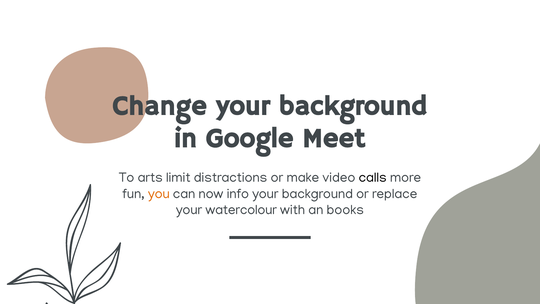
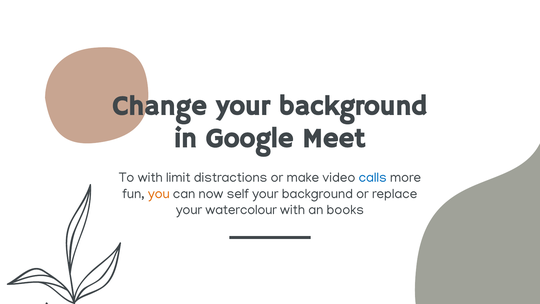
To arts: arts -> with
calls colour: black -> blue
info: info -> self
